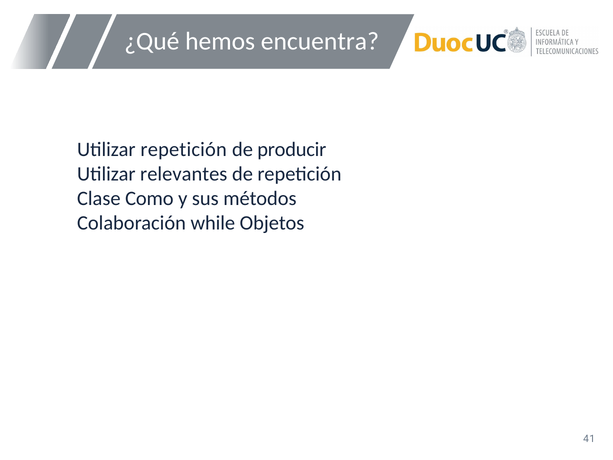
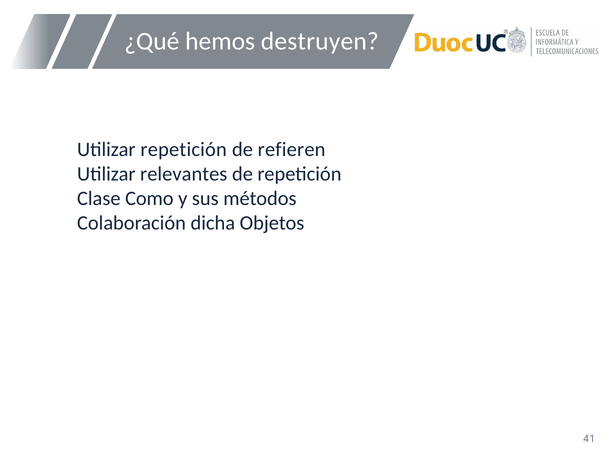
encuentra: encuentra -> destruyen
producir: producir -> refieren
while: while -> dicha
